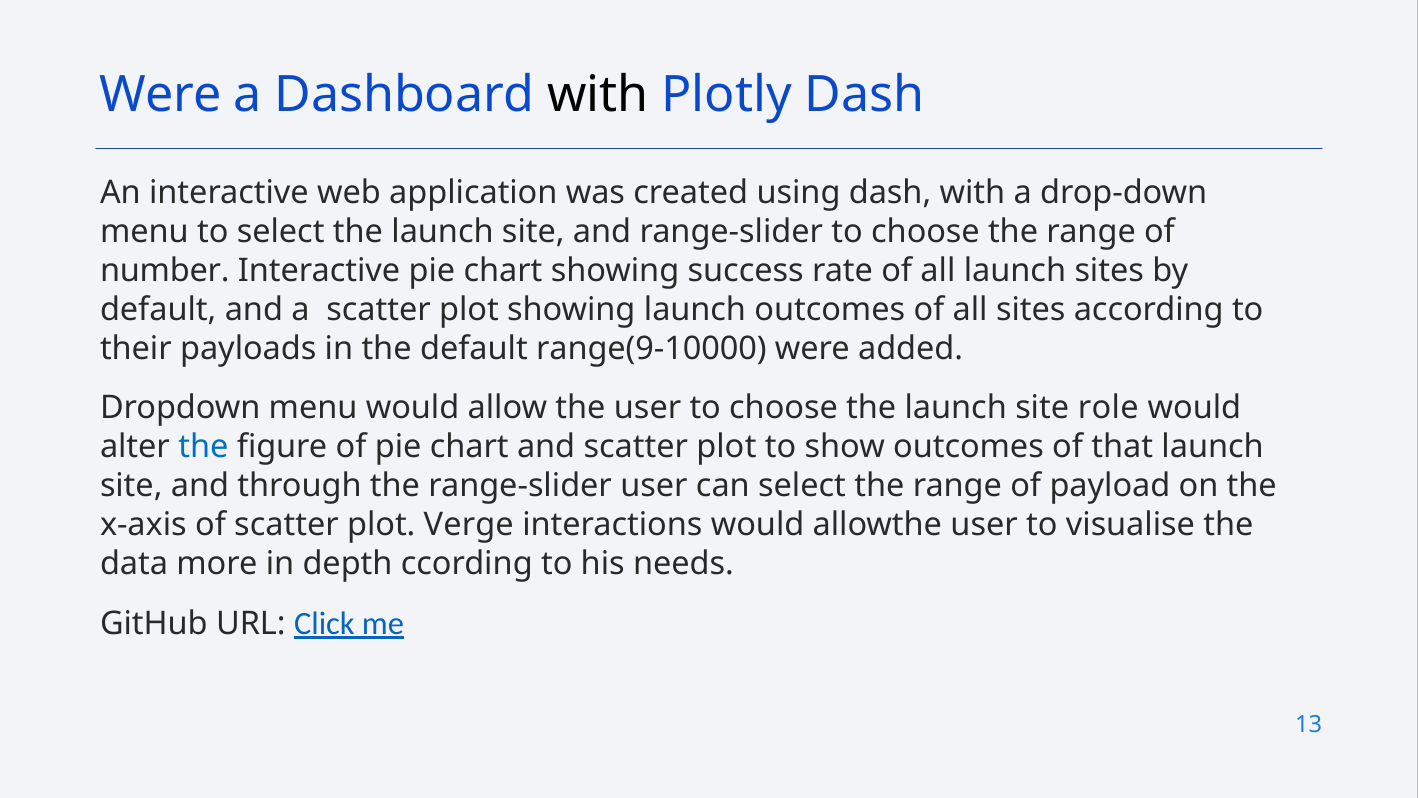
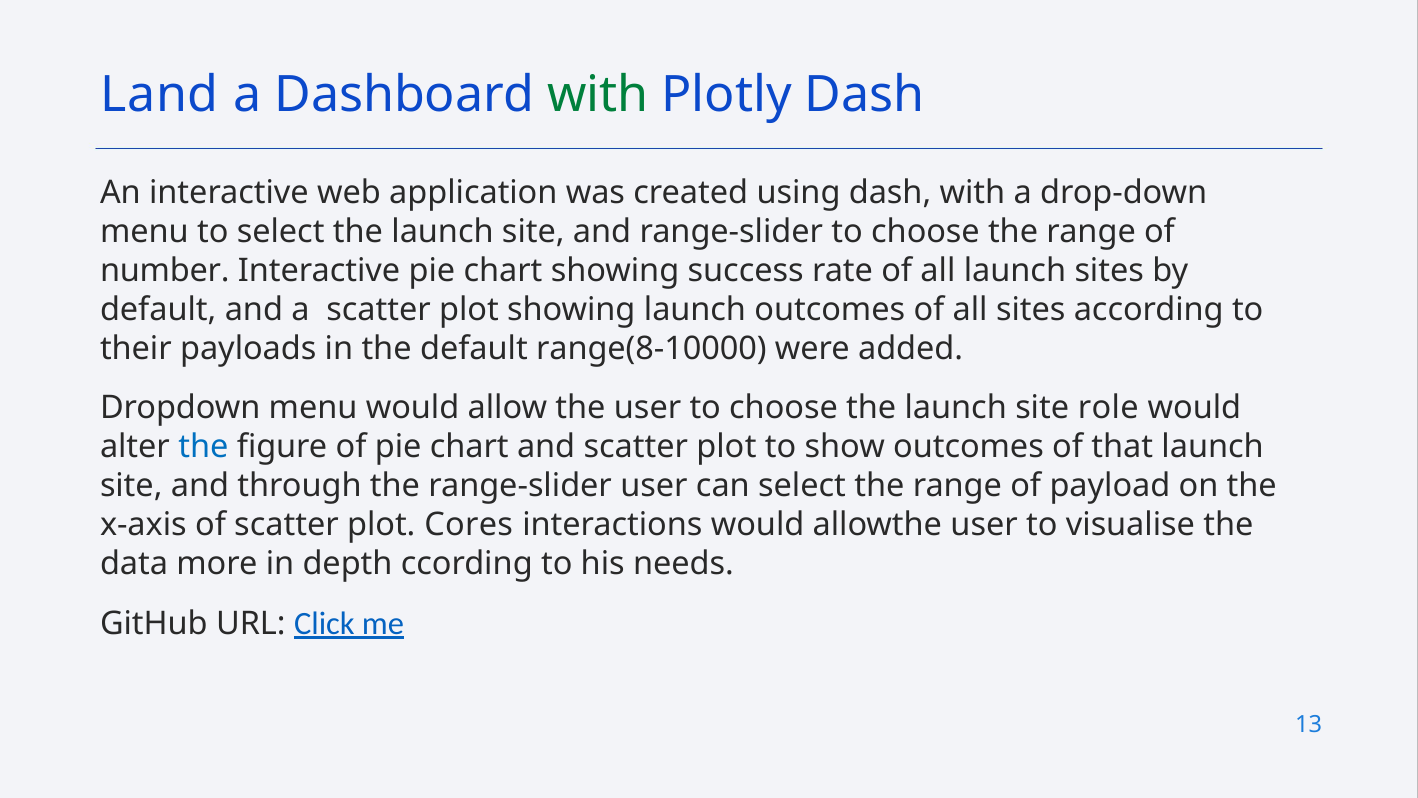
Were at (160, 95): Were -> Land
with at (598, 95) colour: black -> green
range(9-10000: range(9-10000 -> range(8-10000
Verge: Verge -> Cores
